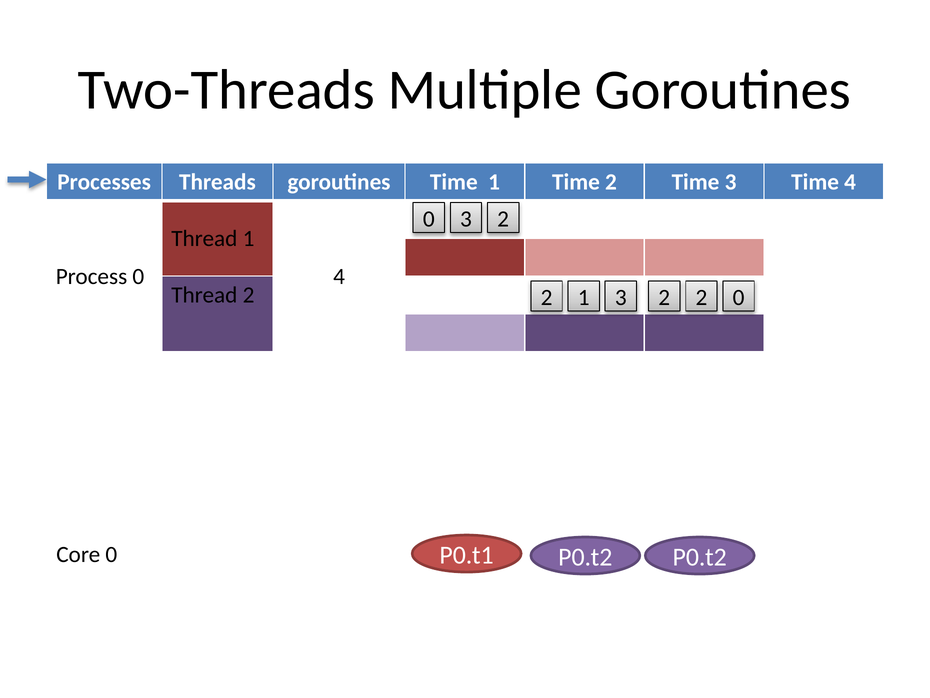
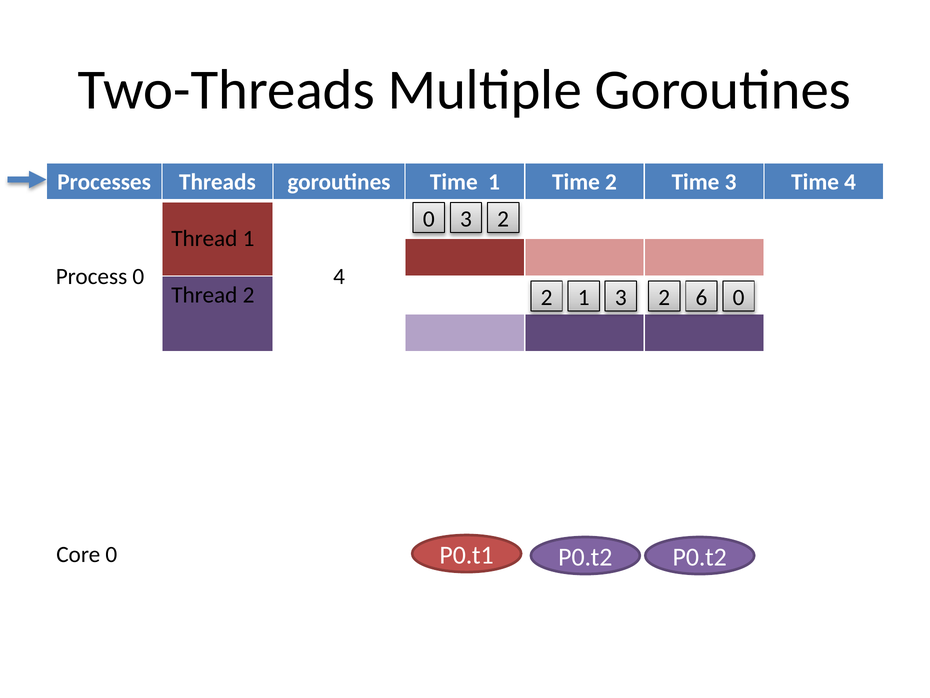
1 3 2 2: 2 -> 6
